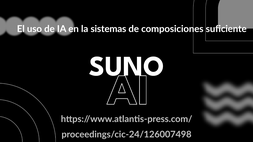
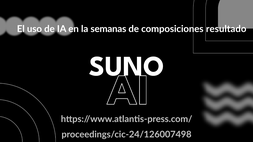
sistemas: sistemas -> semanas
suficiente: suficiente -> resultado
